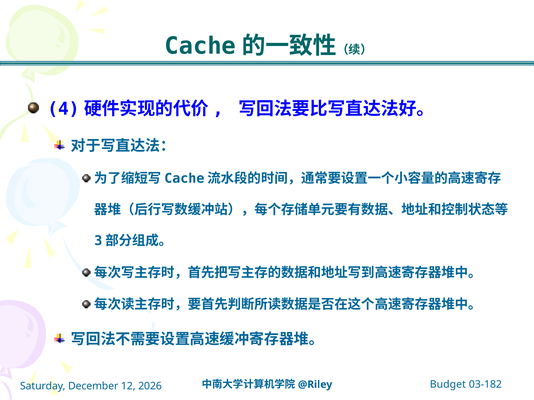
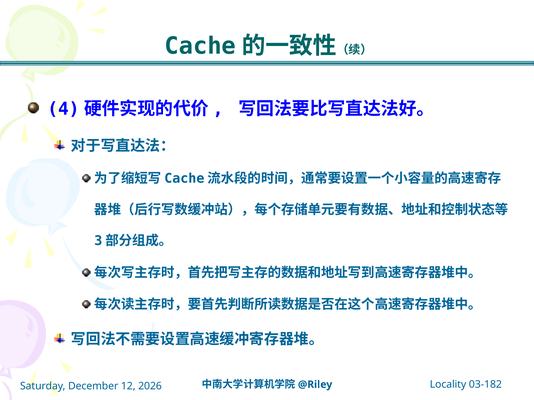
Budget: Budget -> Locality
